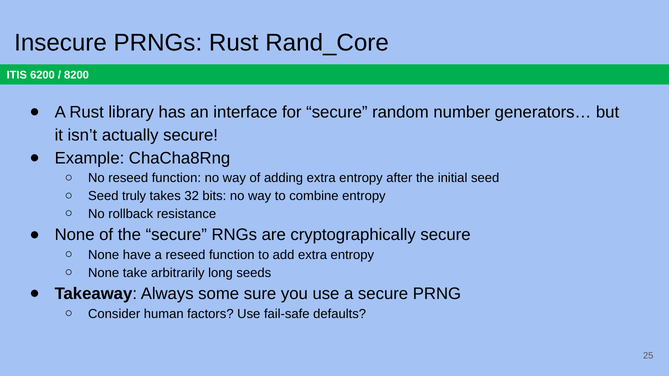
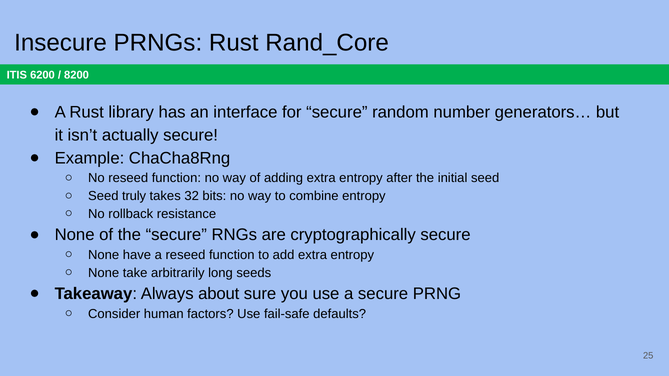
some: some -> about
